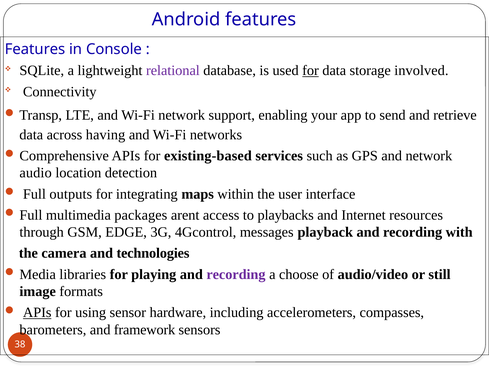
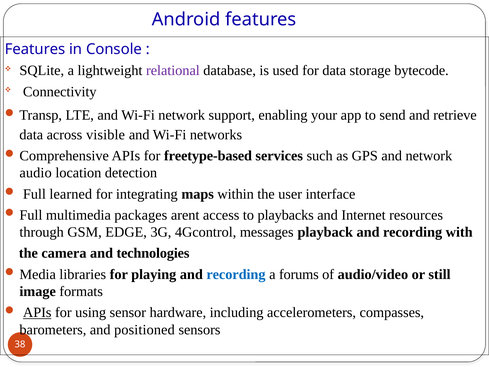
for at (310, 71) underline: present -> none
involved: involved -> bytecode
having: having -> visible
existing-based: existing-based -> freetype-based
outputs: outputs -> learned
recording at (236, 274) colour: purple -> blue
choose: choose -> forums
framework: framework -> positioned
